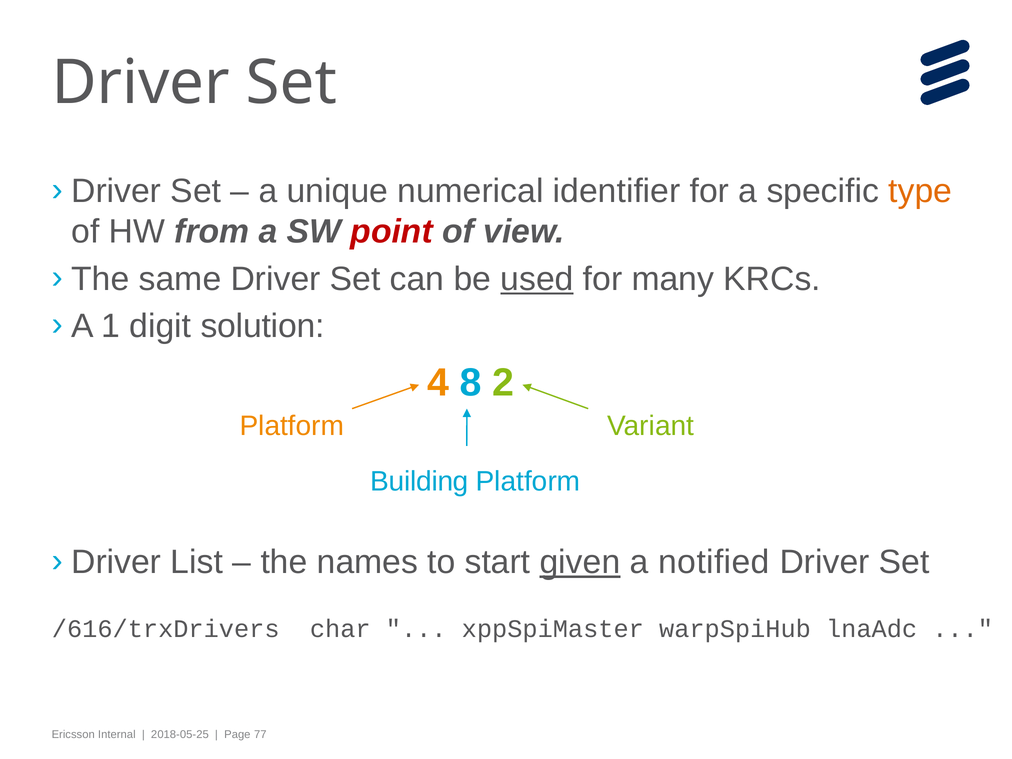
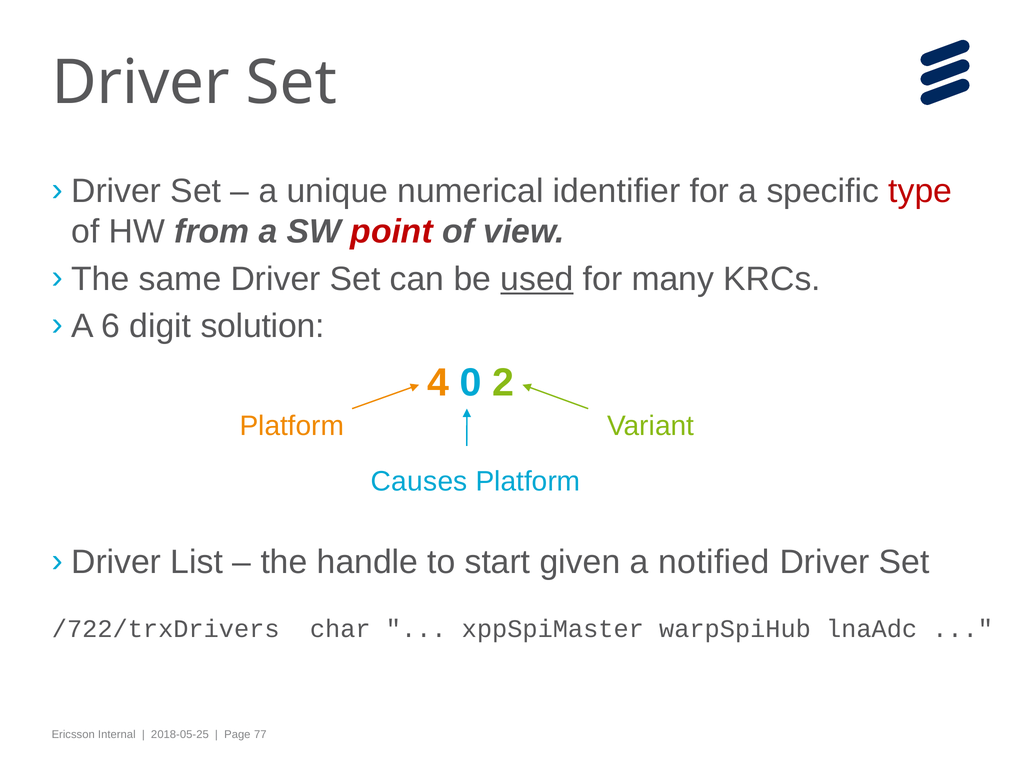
type colour: orange -> red
1: 1 -> 6
8: 8 -> 0
Building: Building -> Causes
names: names -> handle
given underline: present -> none
/616/trxDrivers: /616/trxDrivers -> /722/trxDrivers
